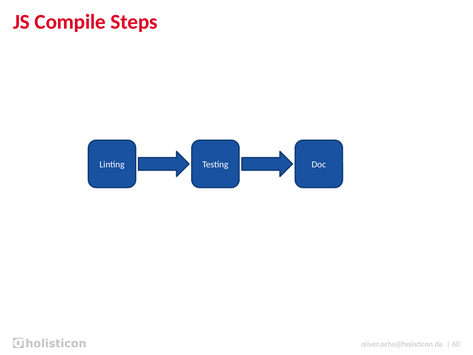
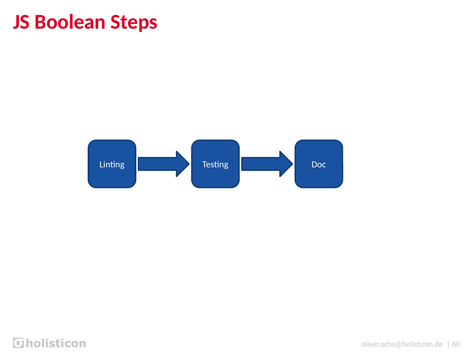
Compile: Compile -> Boolean
